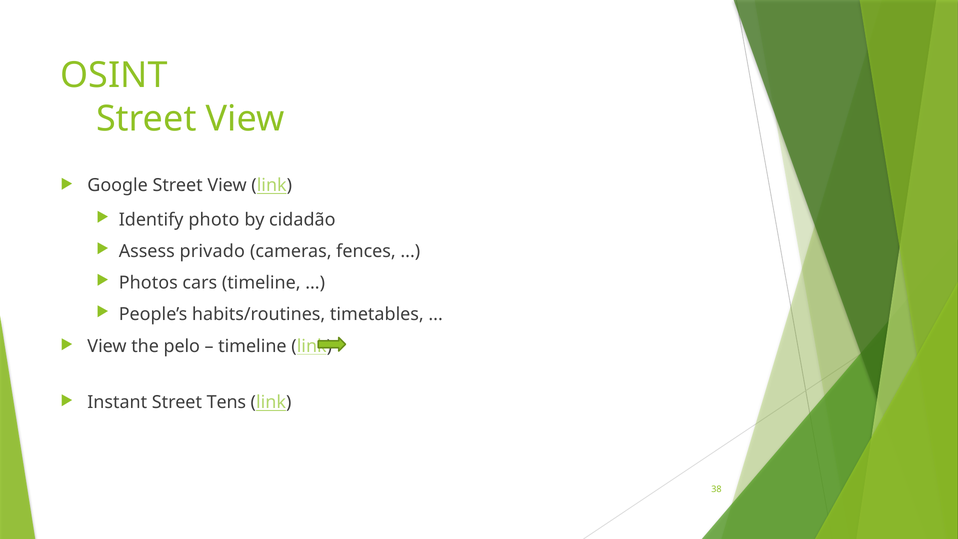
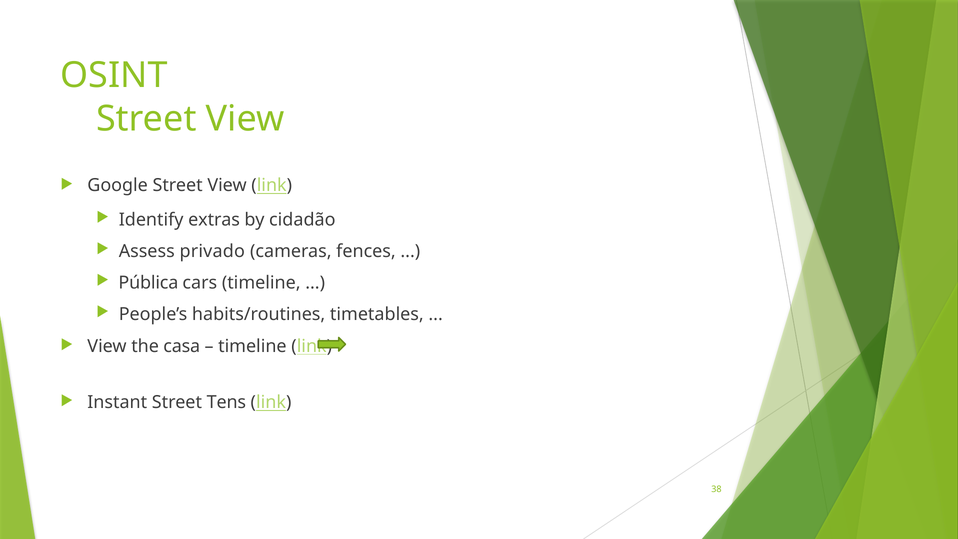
photo: photo -> extras
Photos: Photos -> Pública
pelo: pelo -> casa
